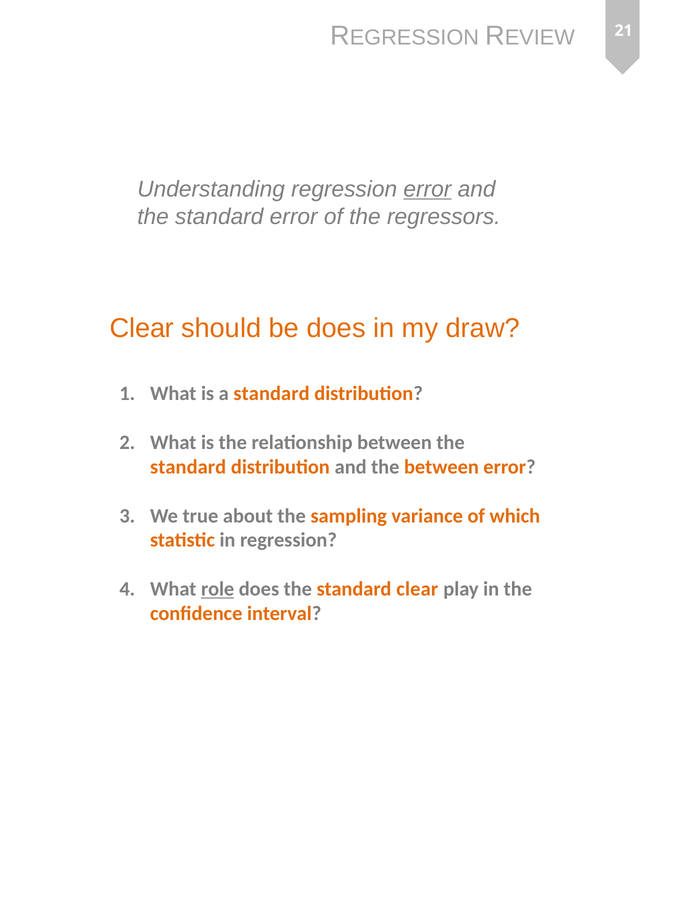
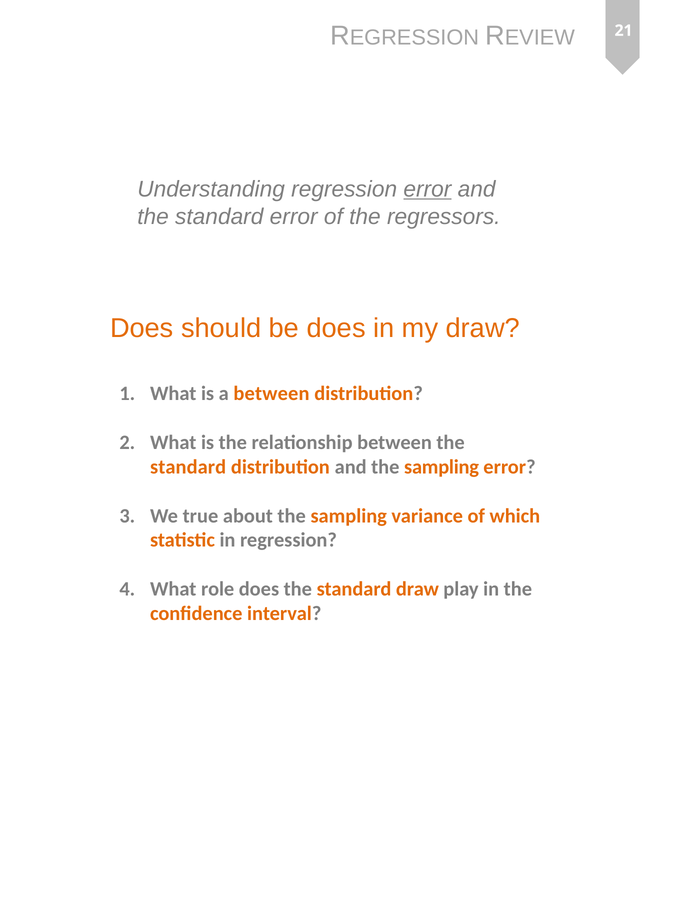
Clear at (142, 328): Clear -> Does
a standard: standard -> between
and the between: between -> sampling
role underline: present -> none
standard clear: clear -> draw
